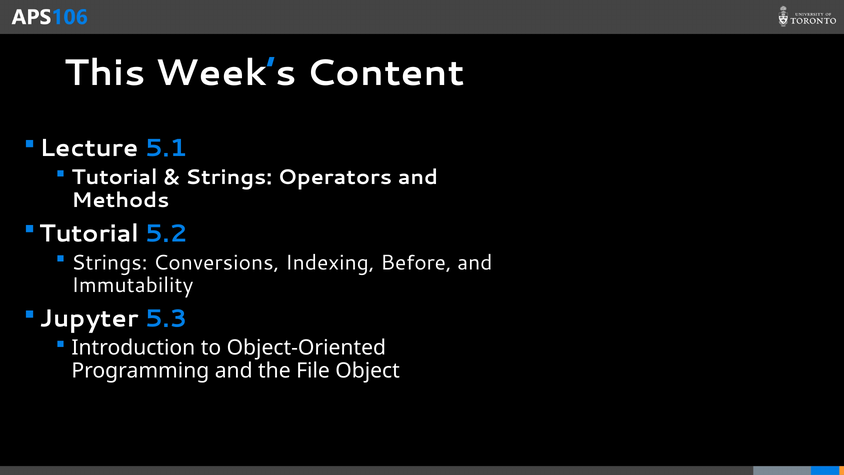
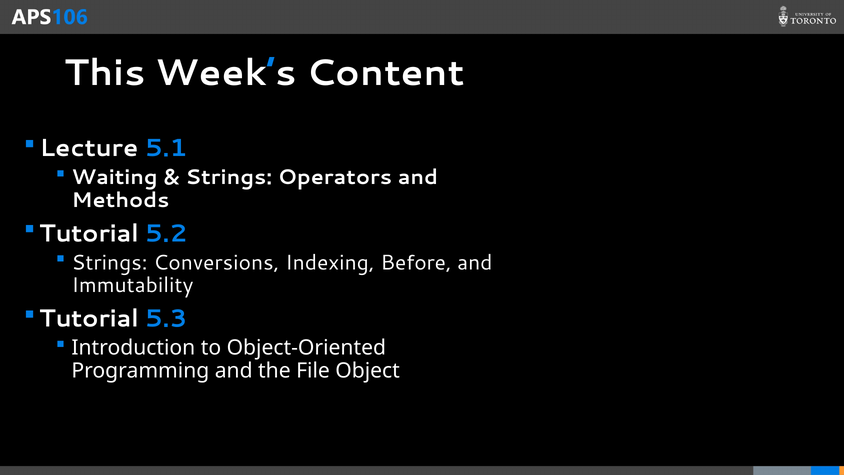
Tutorial at (115, 177): Tutorial -> Waiting
Jupyter at (89, 319): Jupyter -> Tutorial
